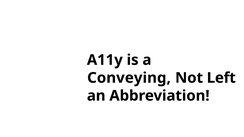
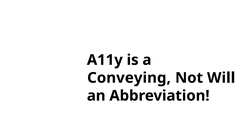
Left: Left -> Will
